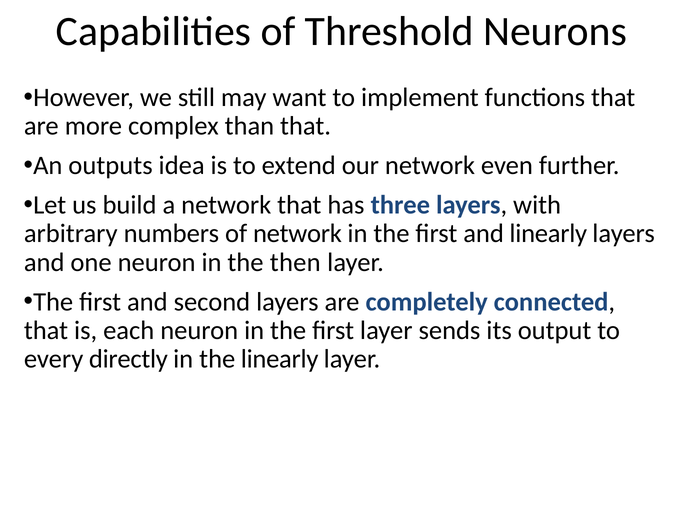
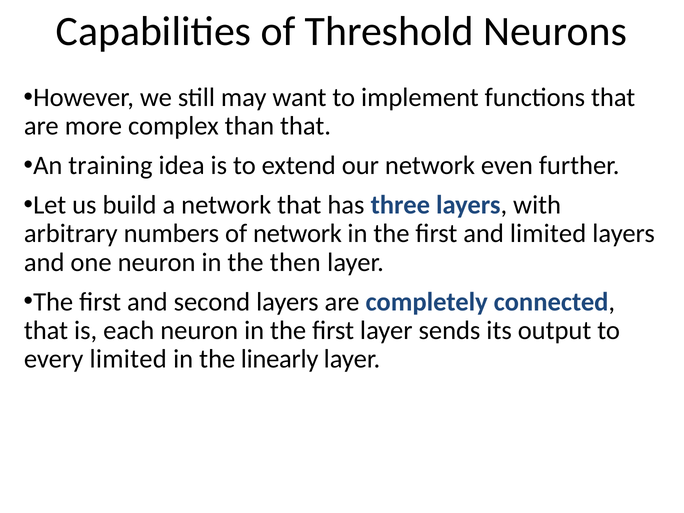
outputs: outputs -> training
and linearly: linearly -> limited
every directly: directly -> limited
